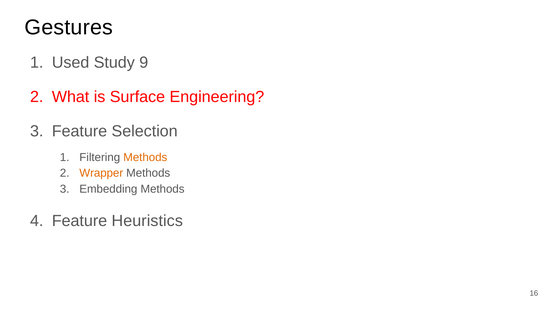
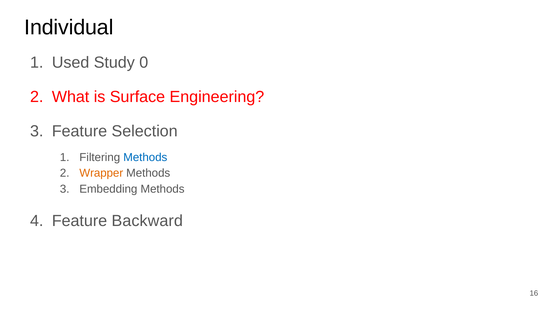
Gestures: Gestures -> Individual
9: 9 -> 0
Methods at (145, 157) colour: orange -> blue
Heuristics: Heuristics -> Backward
